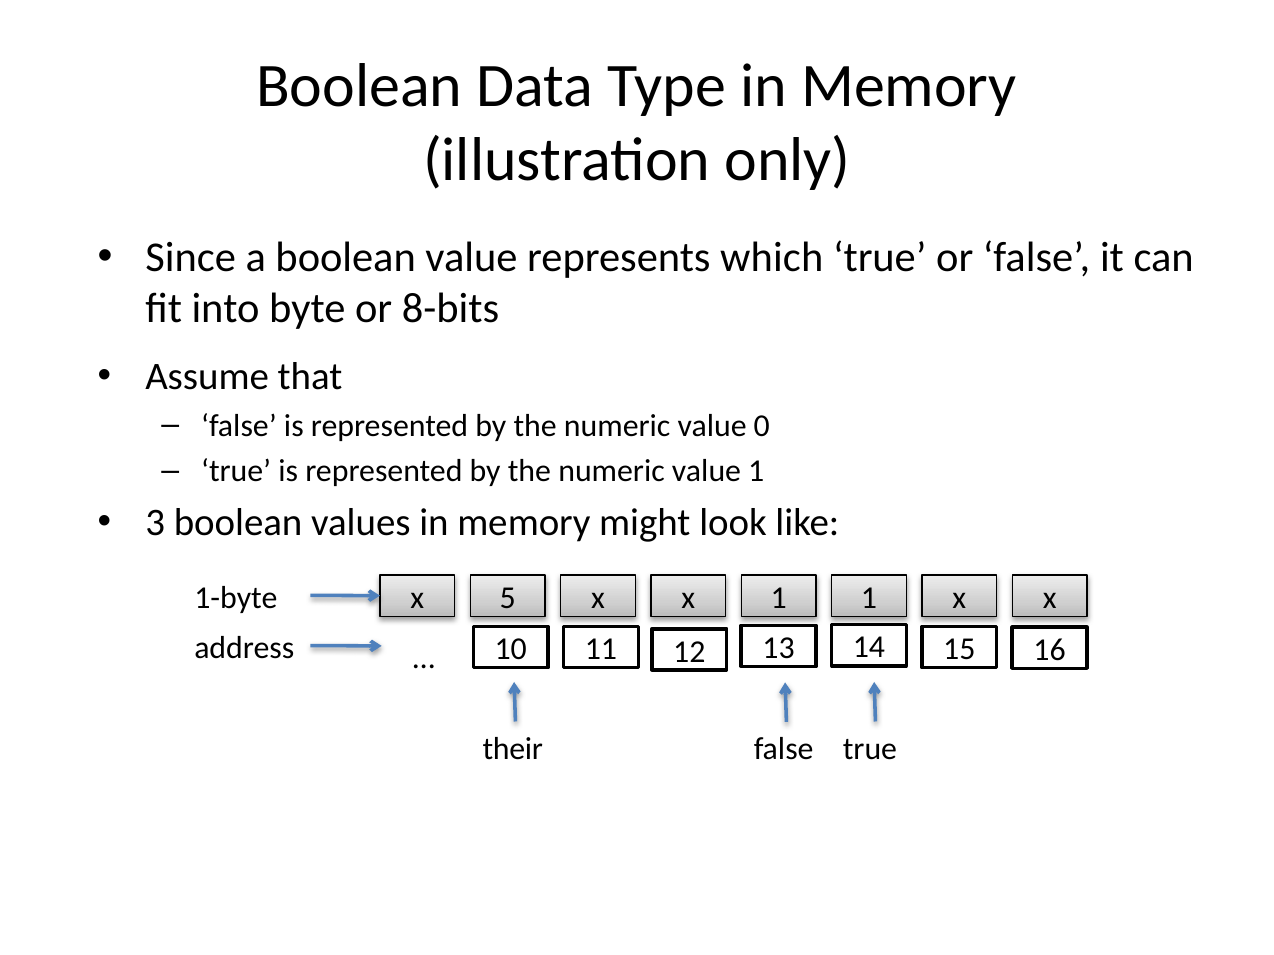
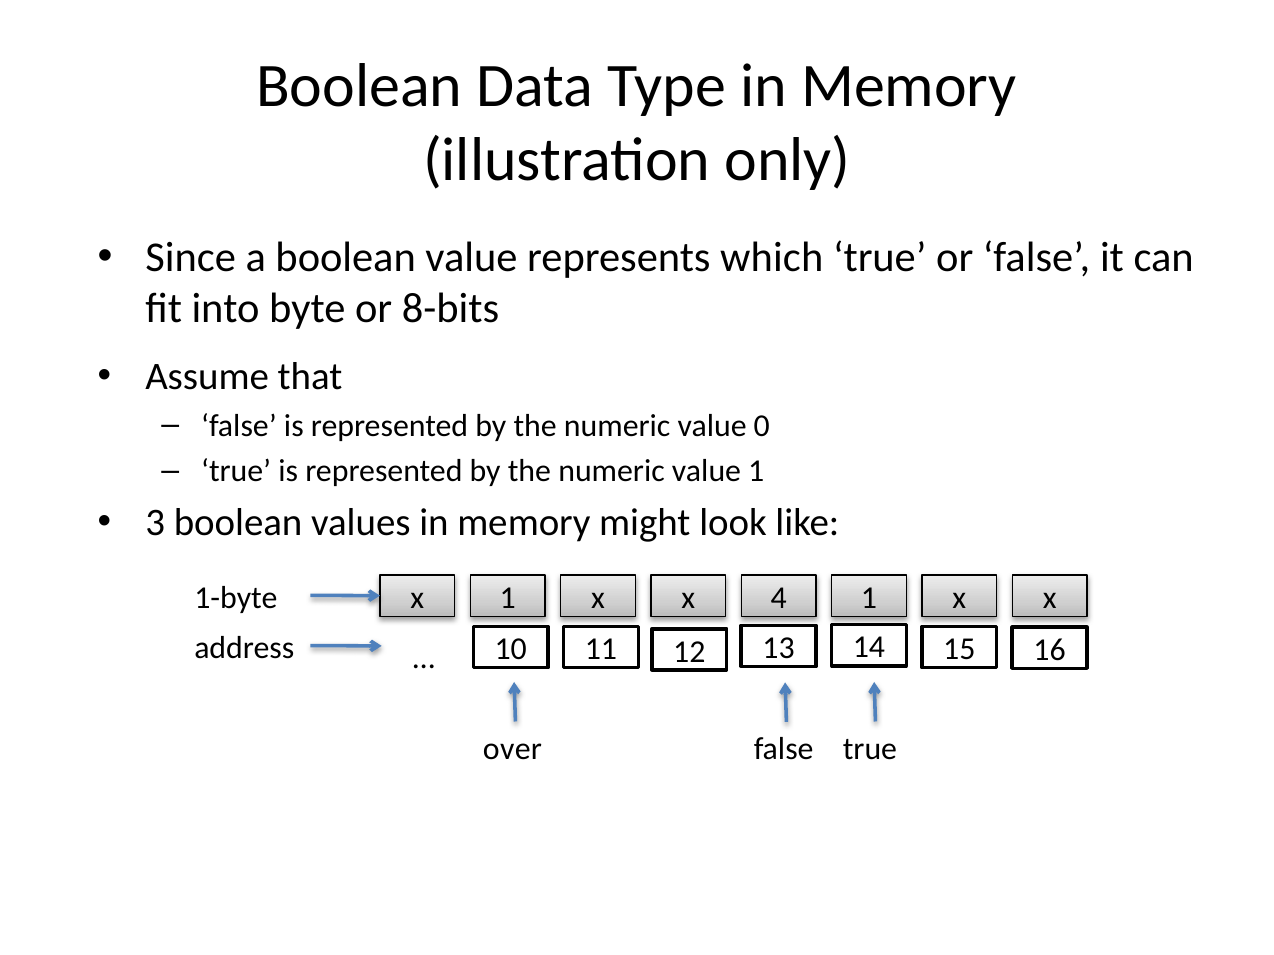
x 5: 5 -> 1
x 1: 1 -> 4
their: their -> over
